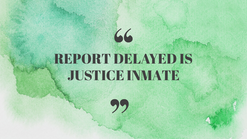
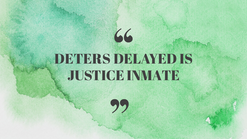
REPORT: REPORT -> DETERS
